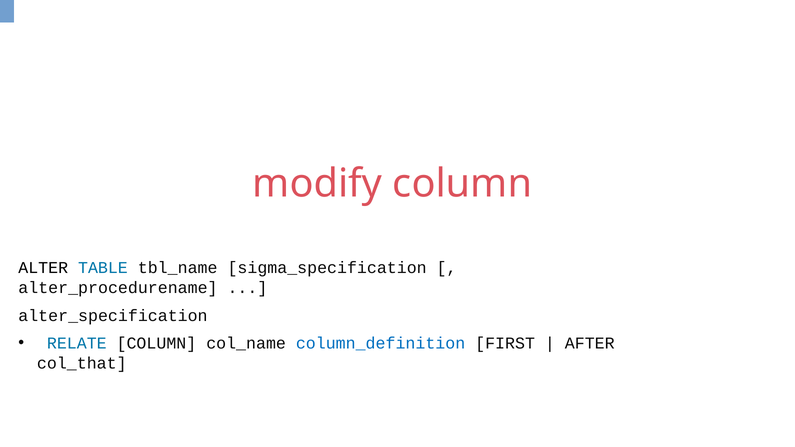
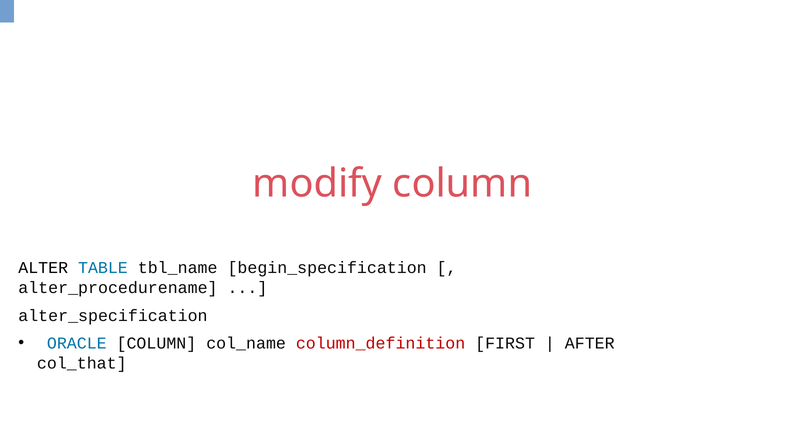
sigma_specification: sigma_specification -> begin_specification
RELATE: RELATE -> ORACLE
column_definition colour: blue -> red
